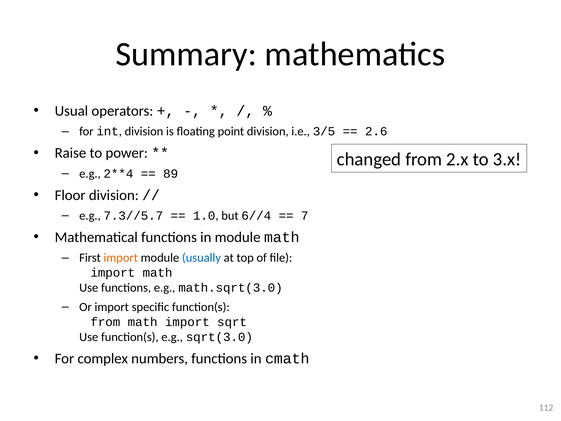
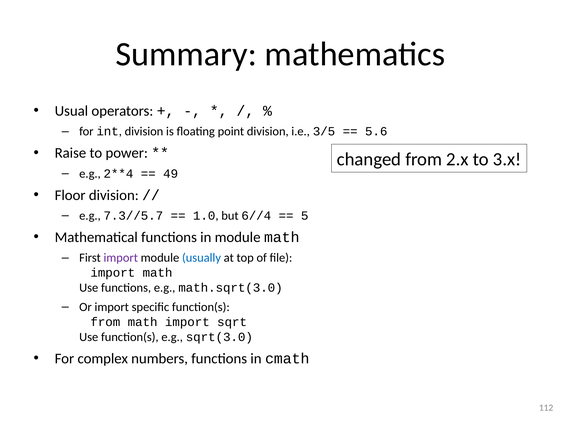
2.6: 2.6 -> 5.6
89: 89 -> 49
7: 7 -> 5
import at (121, 258) colour: orange -> purple
